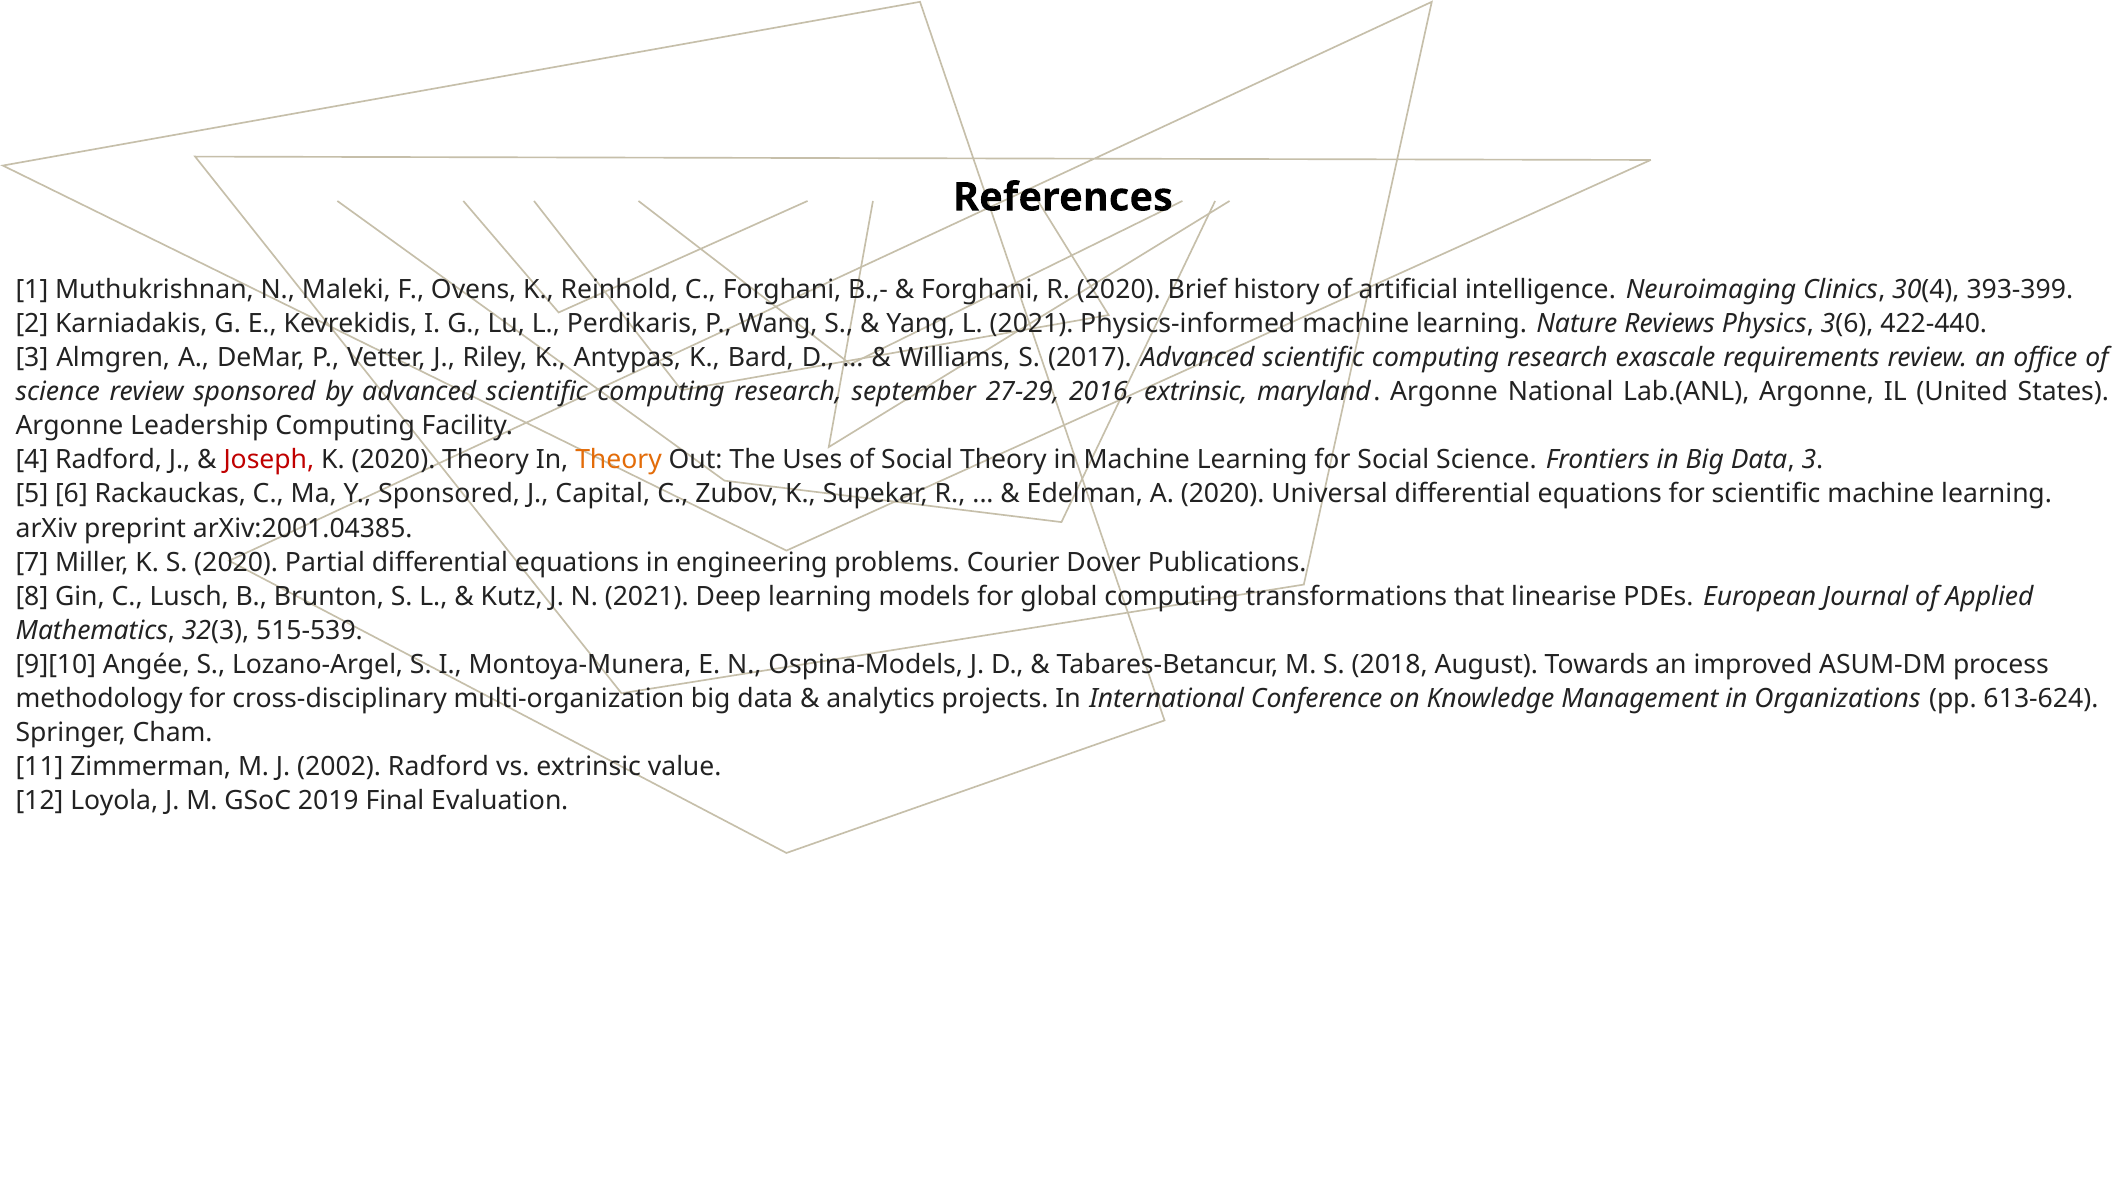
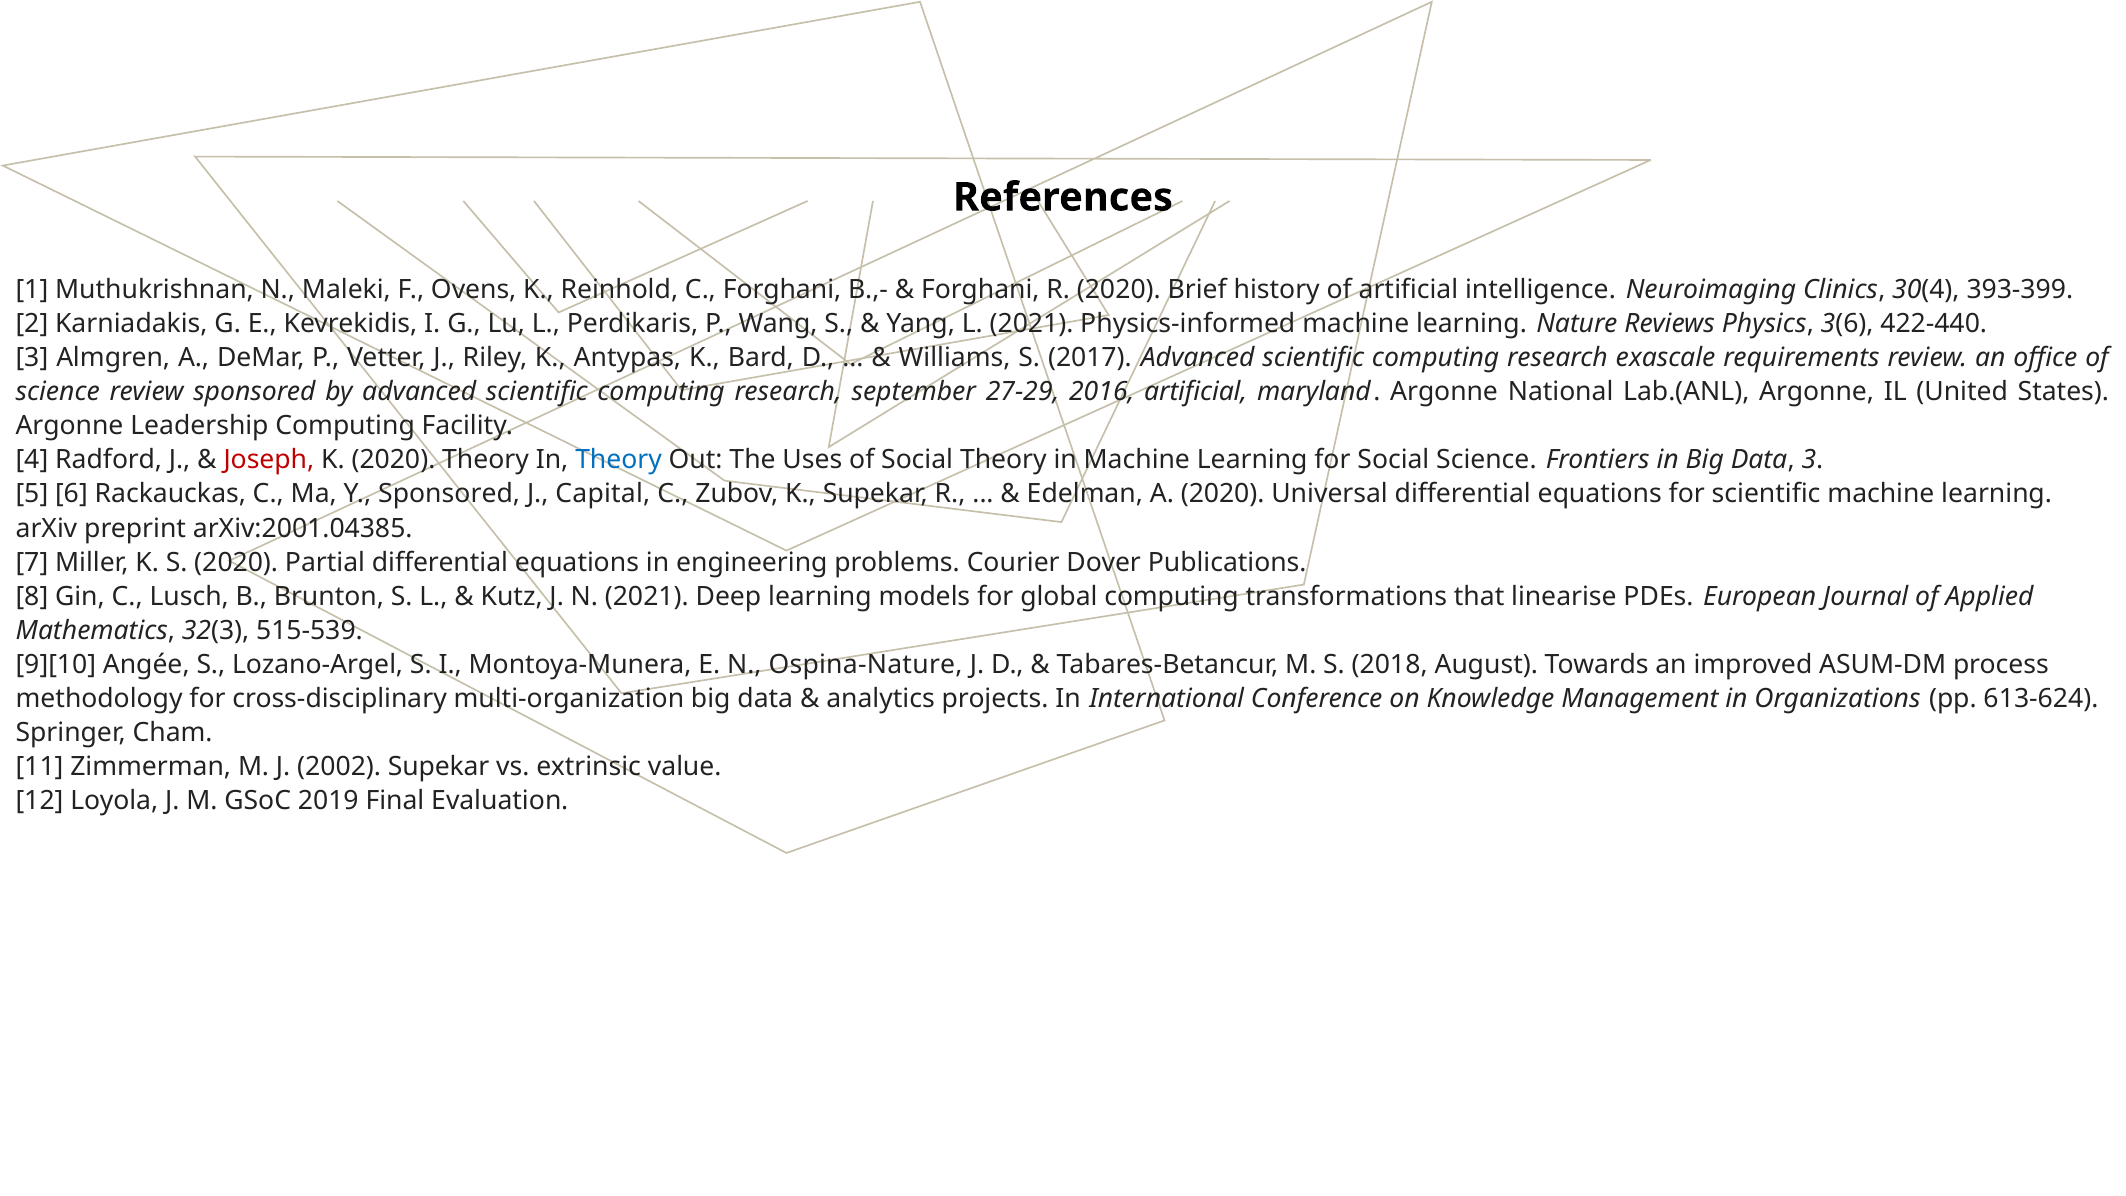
2016 extrinsic: extrinsic -> artificial
Theory at (619, 460) colour: orange -> blue
Ospina-Models: Ospina-Models -> Ospina-Nature
2002 Radford: Radford -> Supekar
